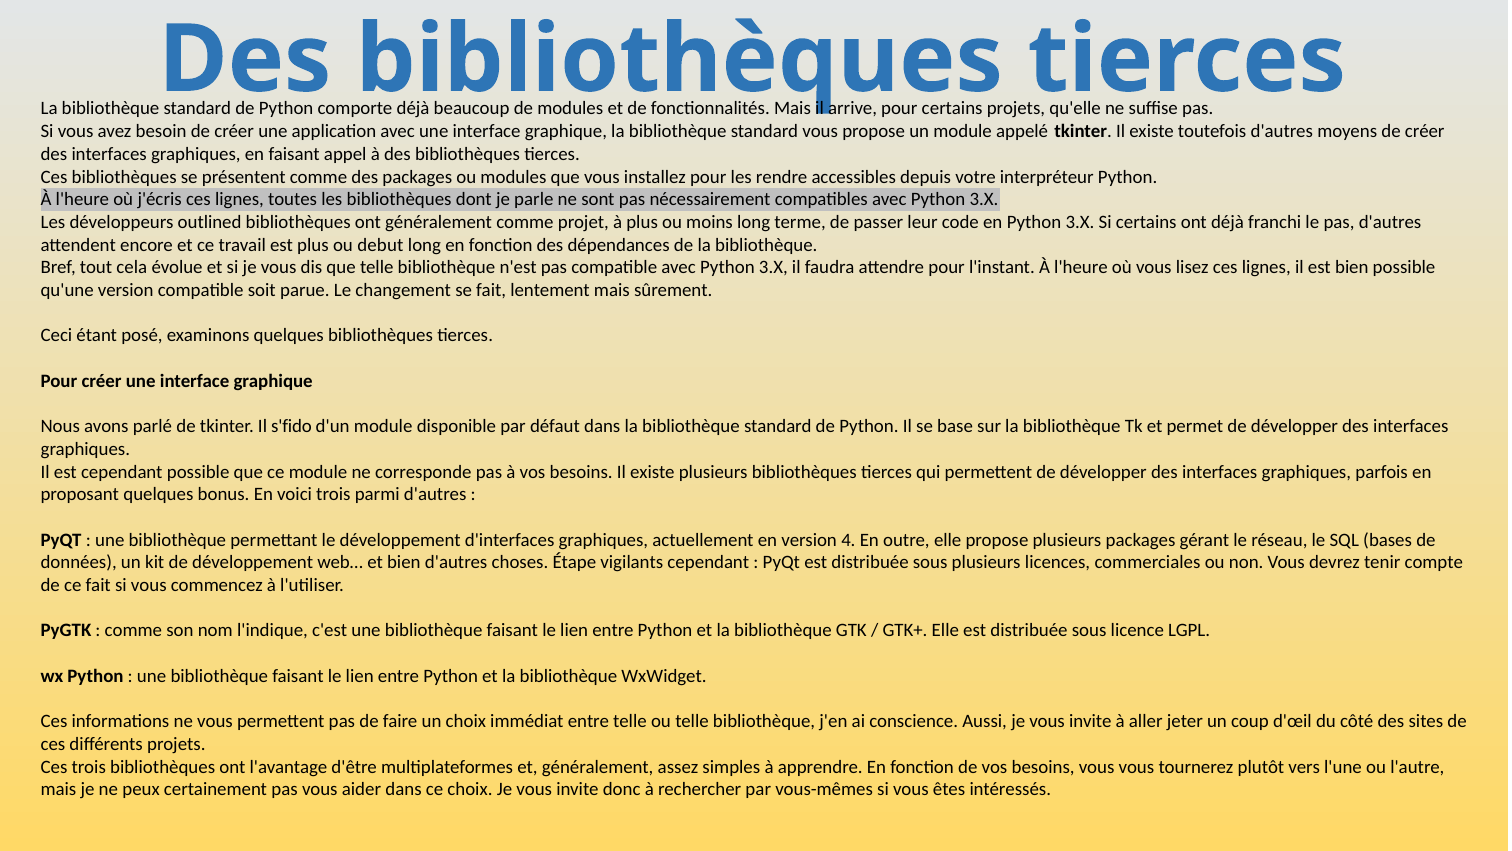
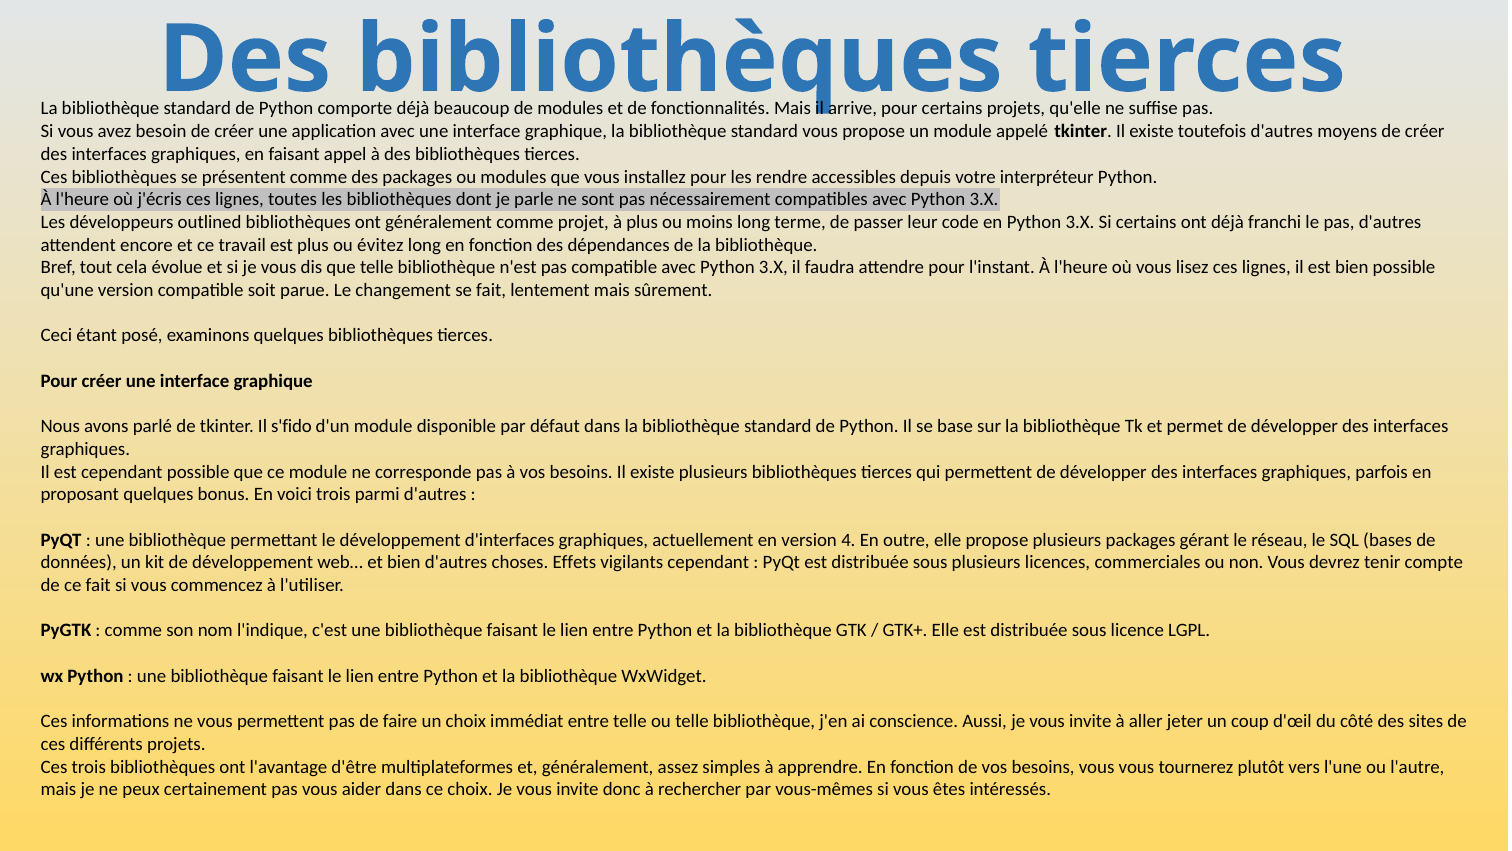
debut: debut -> évitez
Étape: Étape -> Effets
